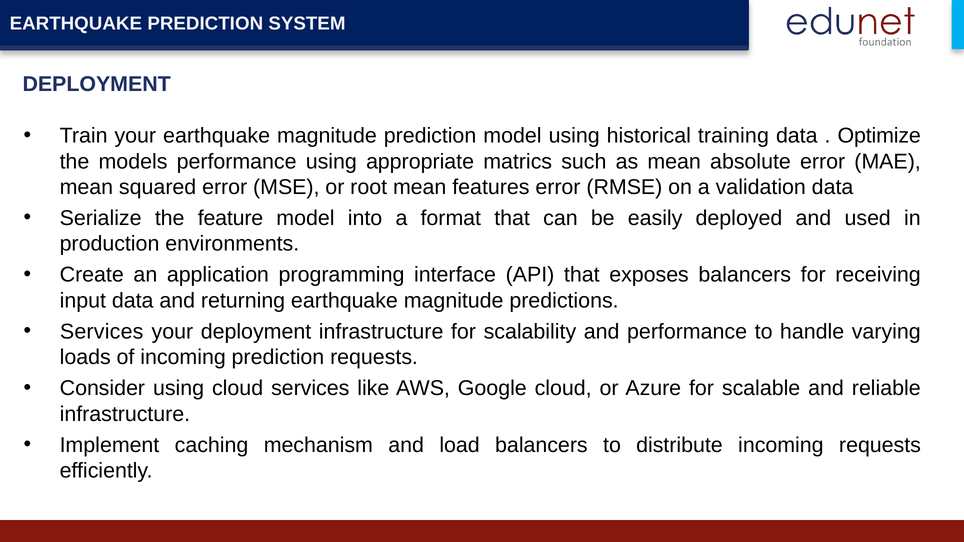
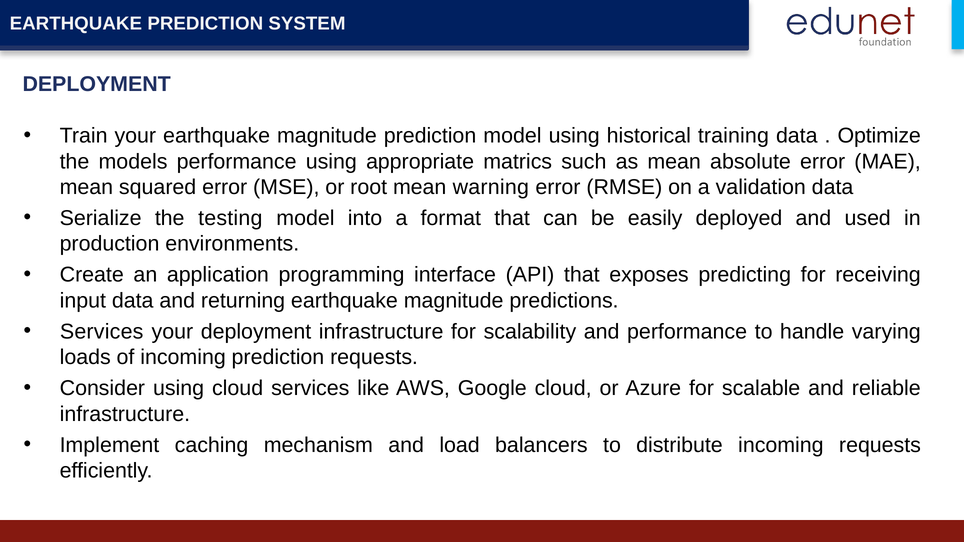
features: features -> warning
feature: feature -> testing
exposes balancers: balancers -> predicting
